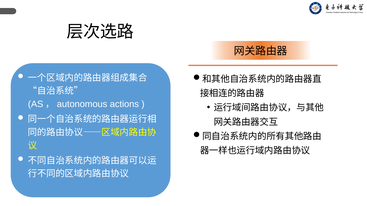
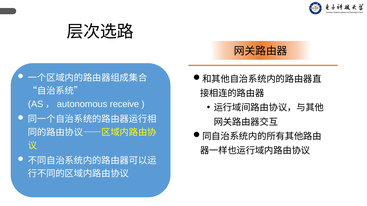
actions: actions -> receive
